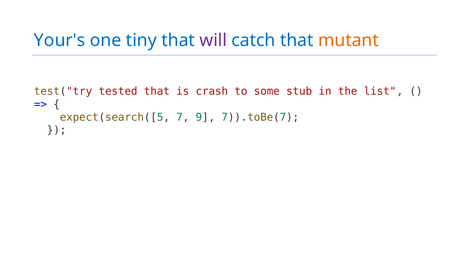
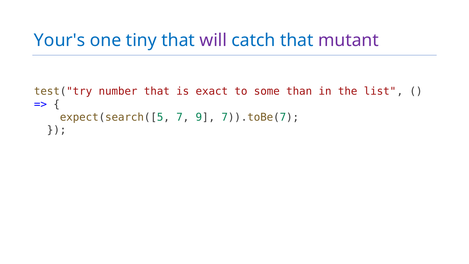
mutant colour: orange -> purple
tested: tested -> number
crash: crash -> exact
stub: stub -> than
